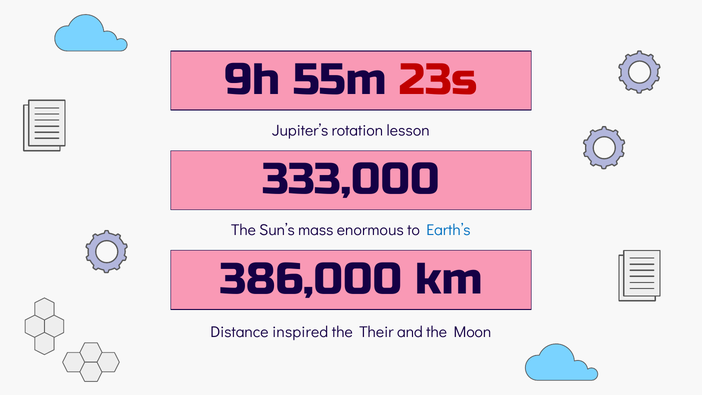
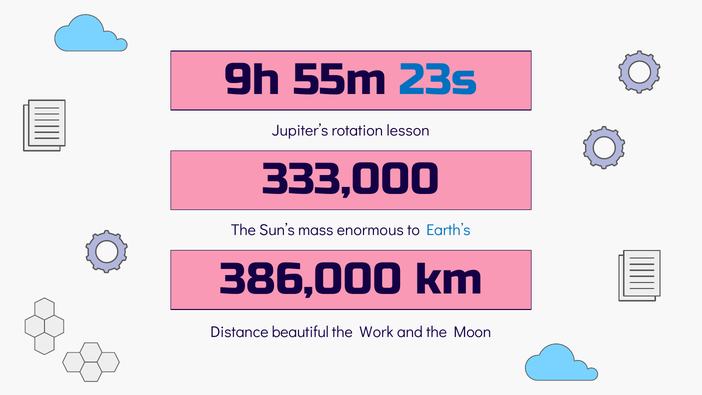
23s colour: red -> blue
inspired: inspired -> beautiful
Their: Their -> Work
